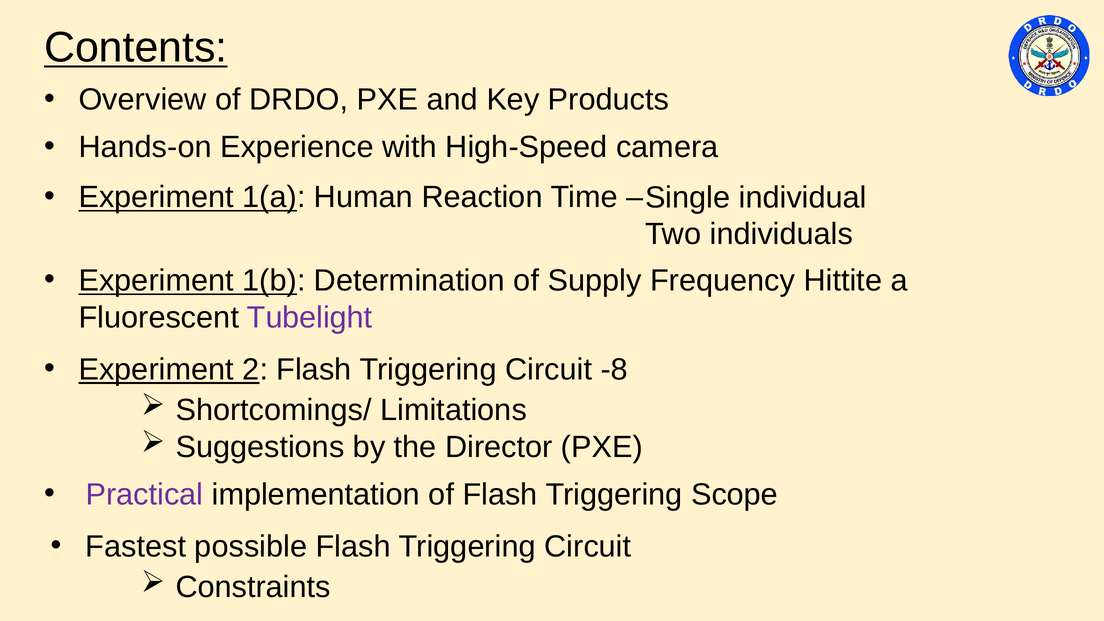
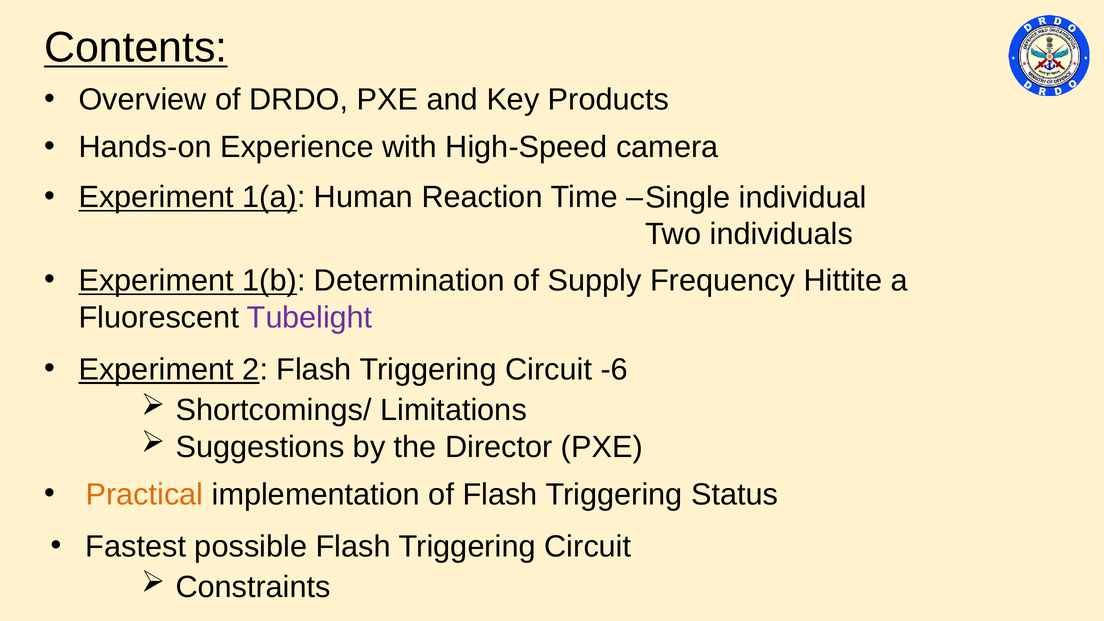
-8: -8 -> -6
Practical colour: purple -> orange
Scope: Scope -> Status
